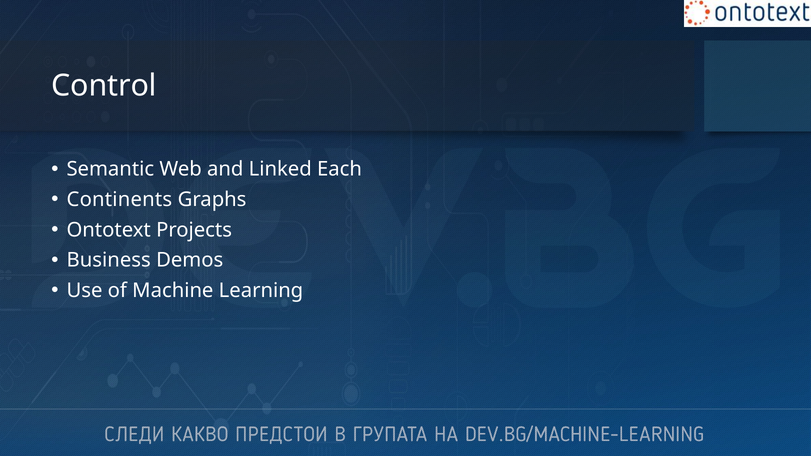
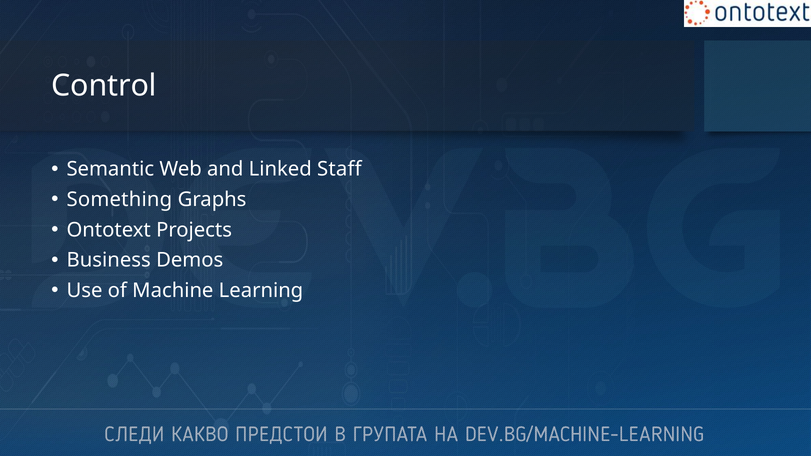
Each: Each -> Staff
Continents: Continents -> Something
